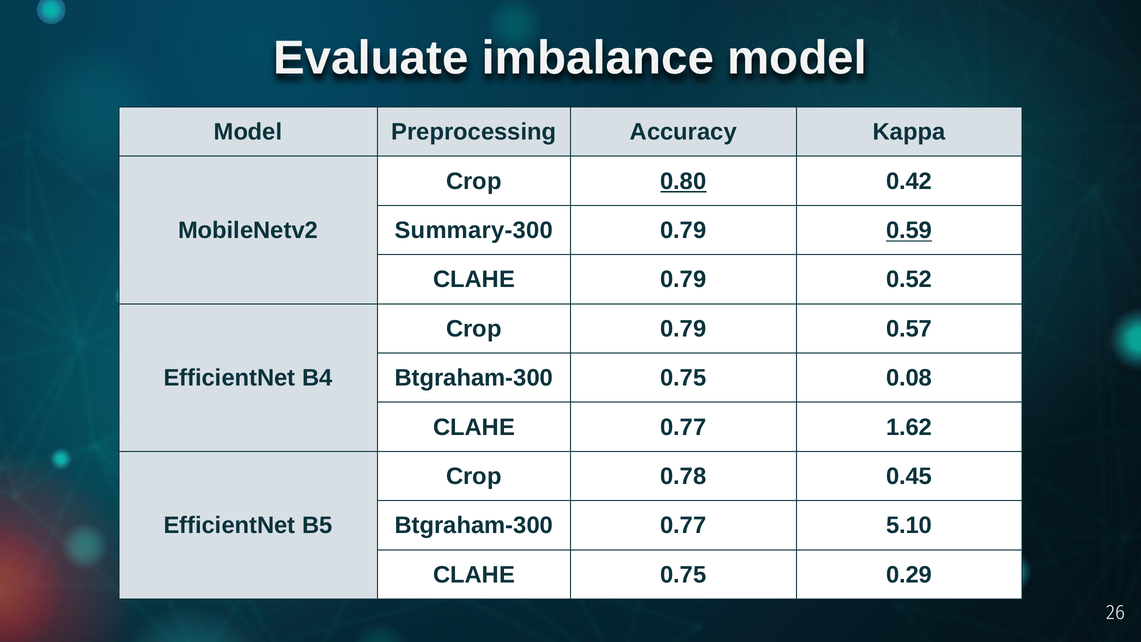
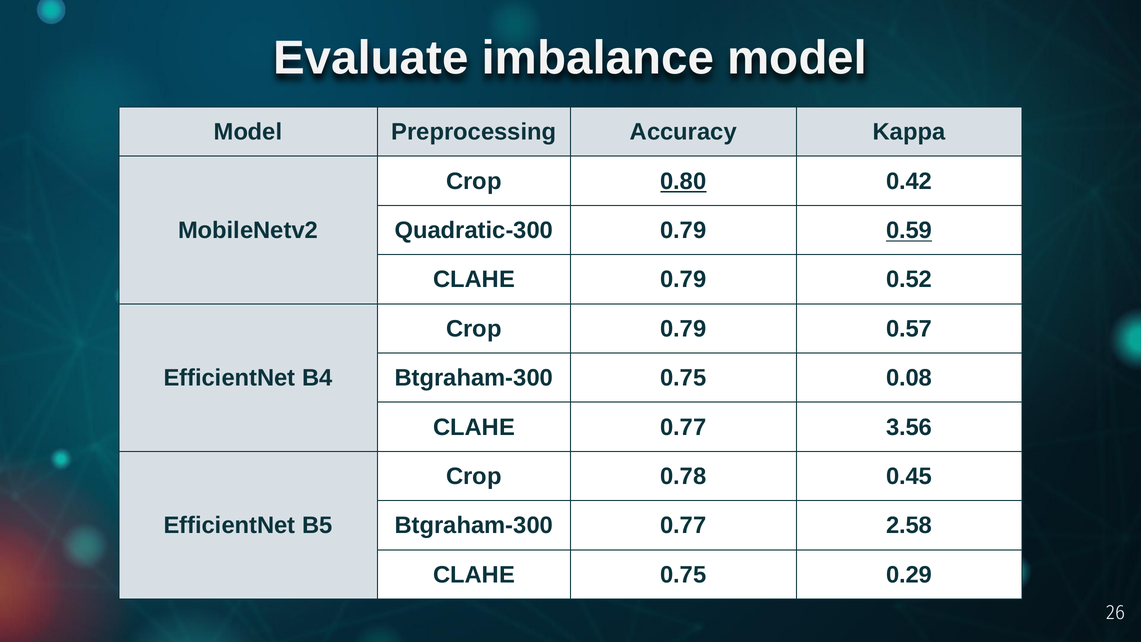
Summary-300: Summary-300 -> Quadratic-300
1.62: 1.62 -> 3.56
5.10: 5.10 -> 2.58
